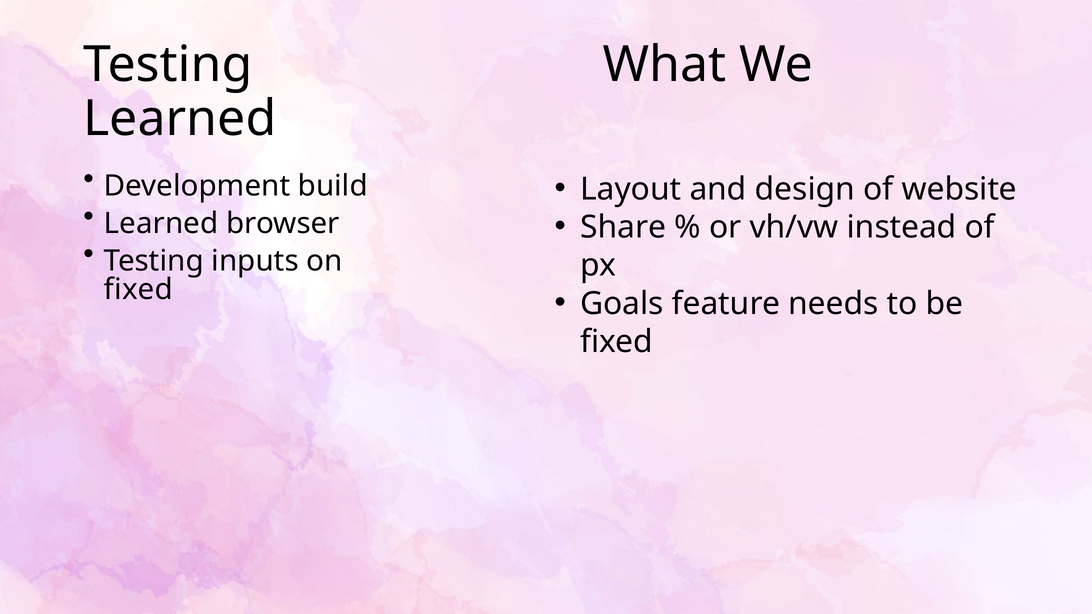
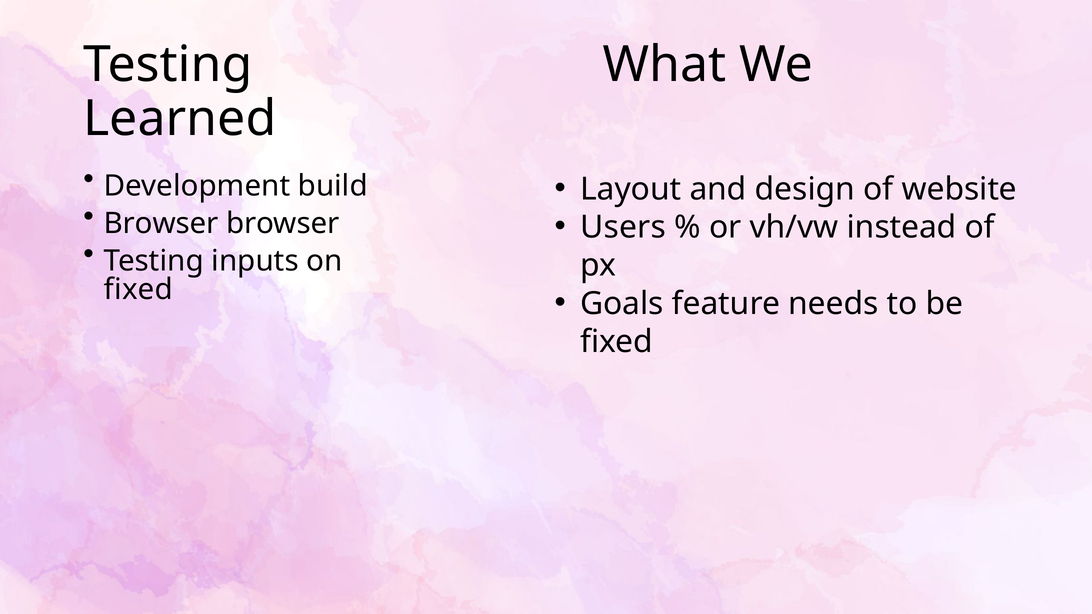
Learned at (161, 224): Learned -> Browser
Share: Share -> Users
